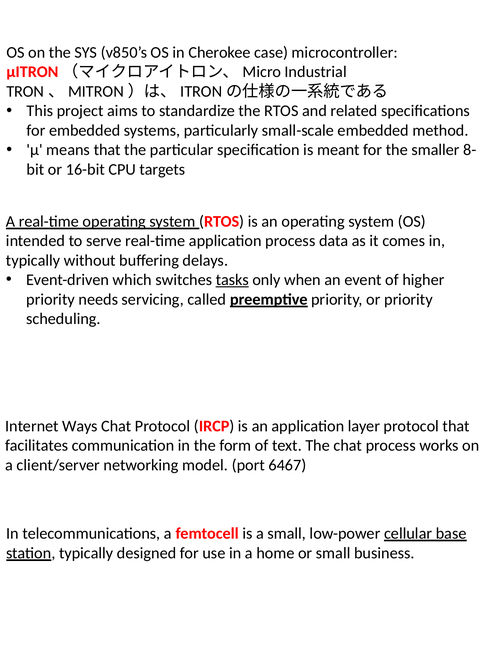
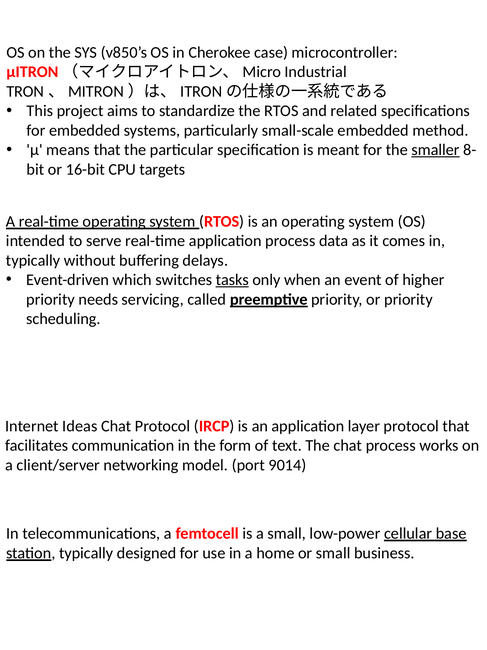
smaller underline: none -> present
Ways: Ways -> Ideas
6467: 6467 -> 9014
